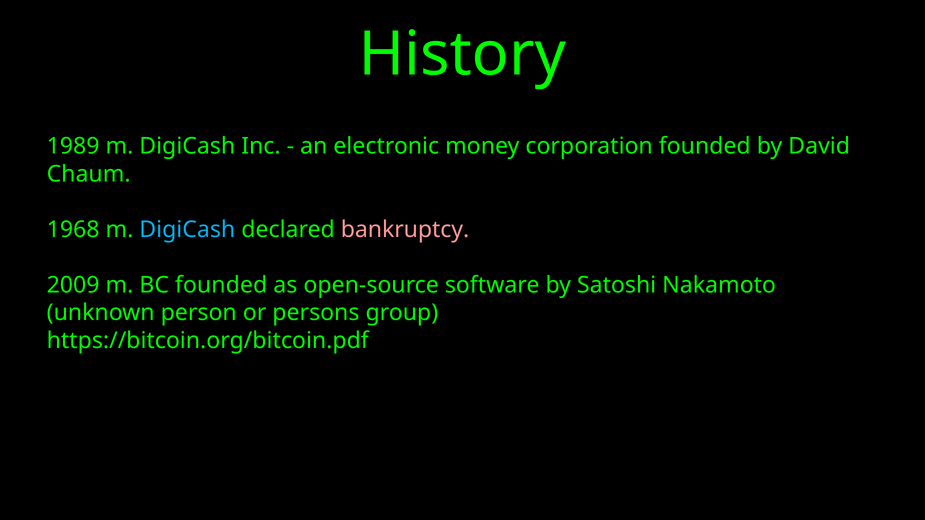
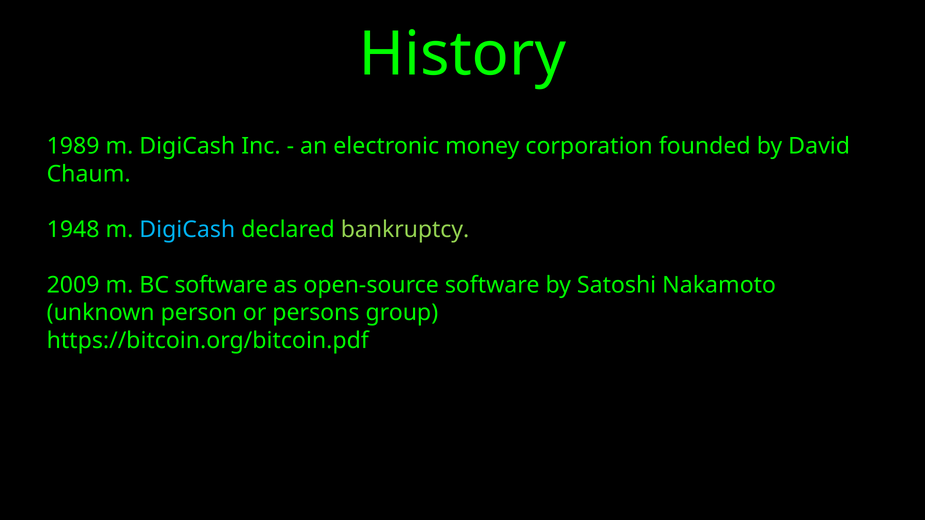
1968: 1968 -> 1948
bankruptcy colour: pink -> light green
BC founded: founded -> software
